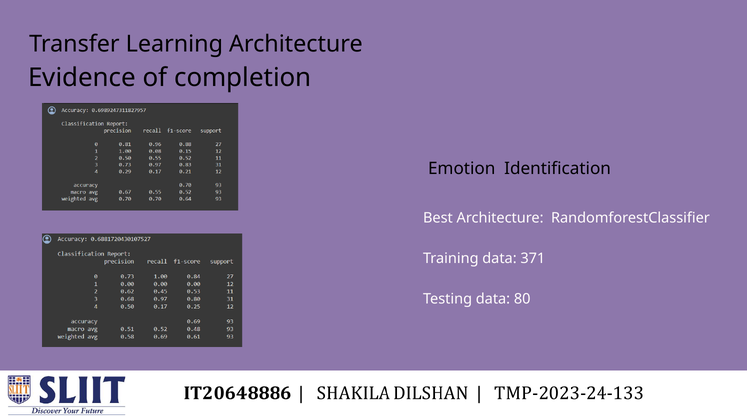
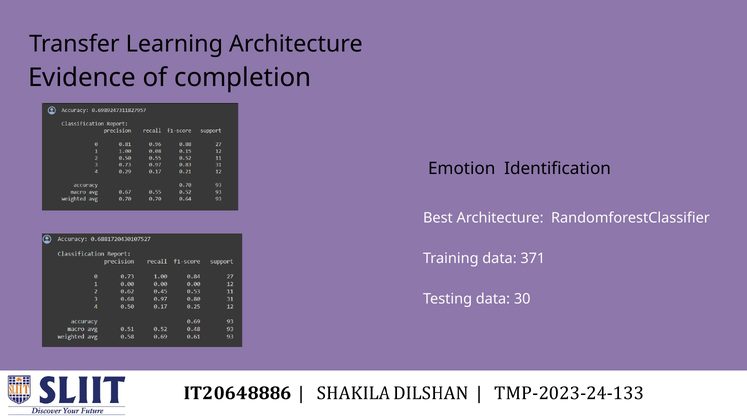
80: 80 -> 30
